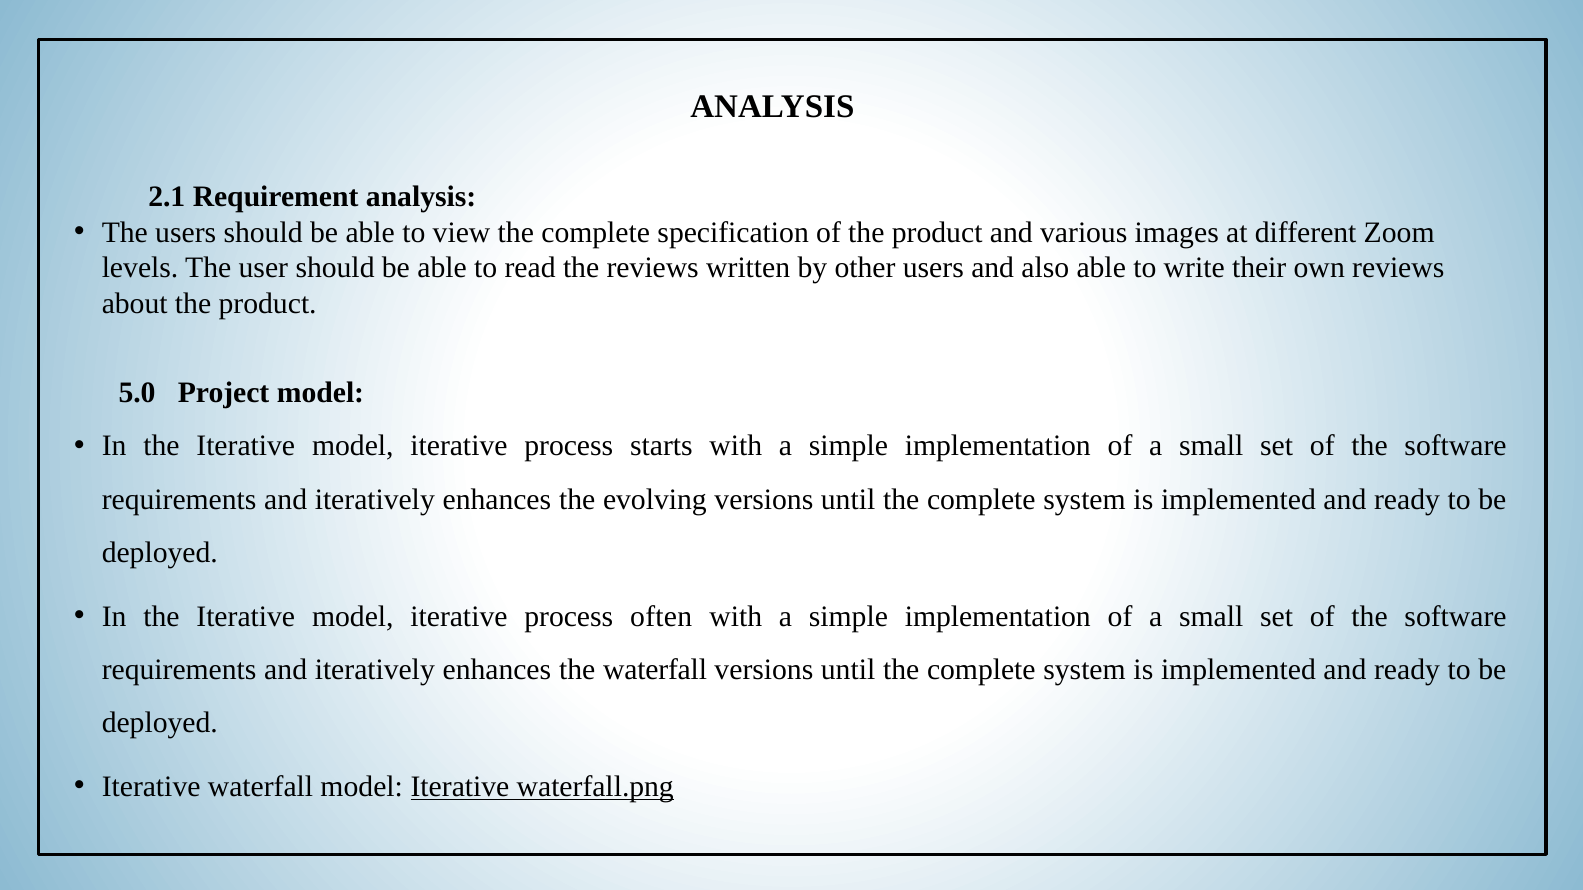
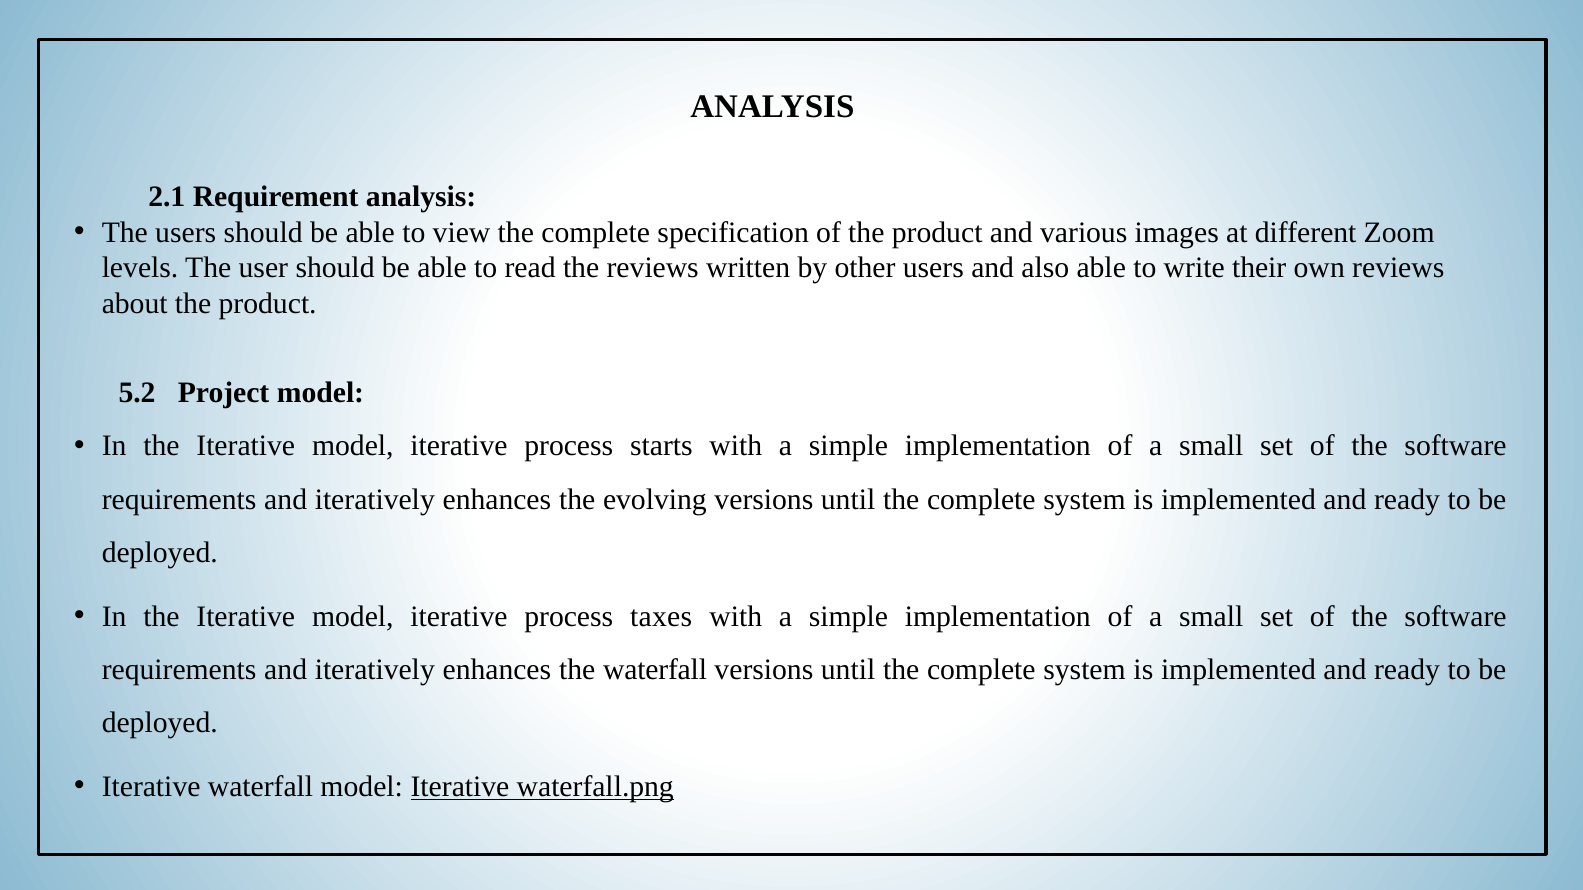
5.0: 5.0 -> 5.2
often: often -> taxes
